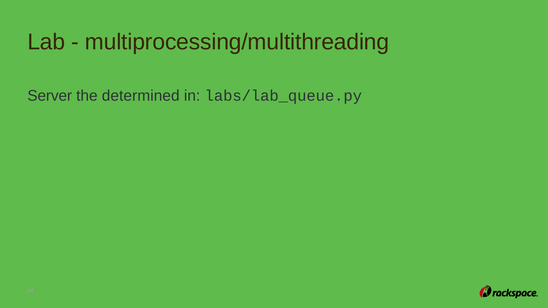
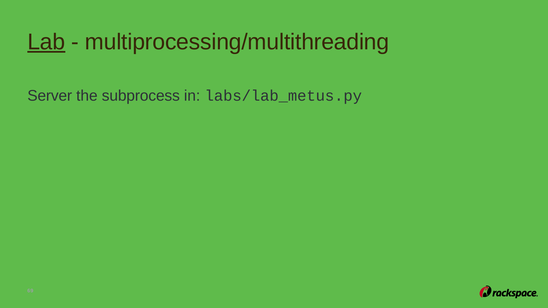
Lab underline: none -> present
determined: determined -> subprocess
labs/lab_queue.py: labs/lab_queue.py -> labs/lab_metus.py
